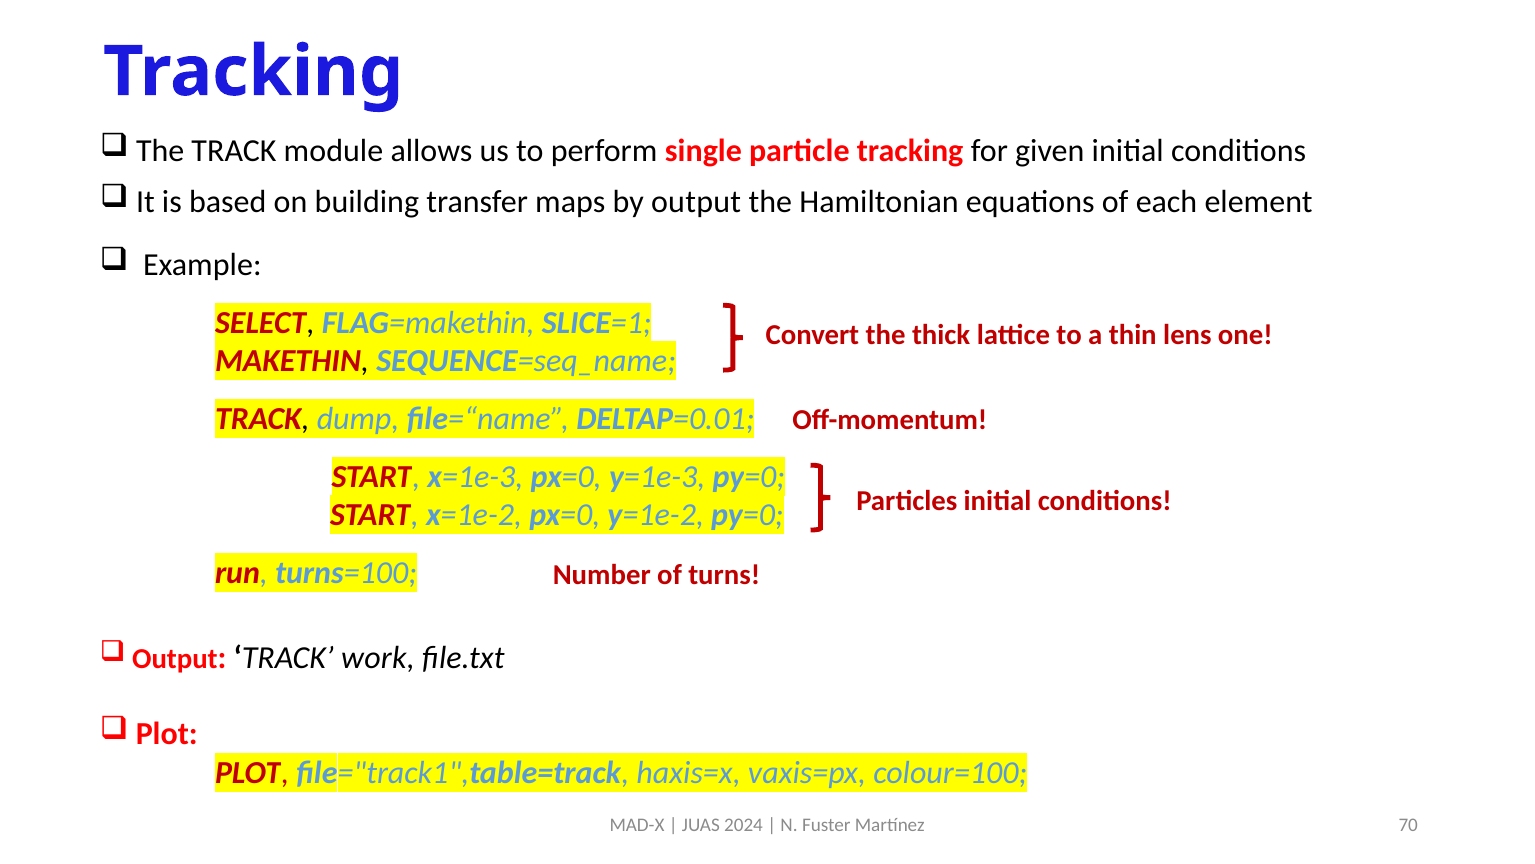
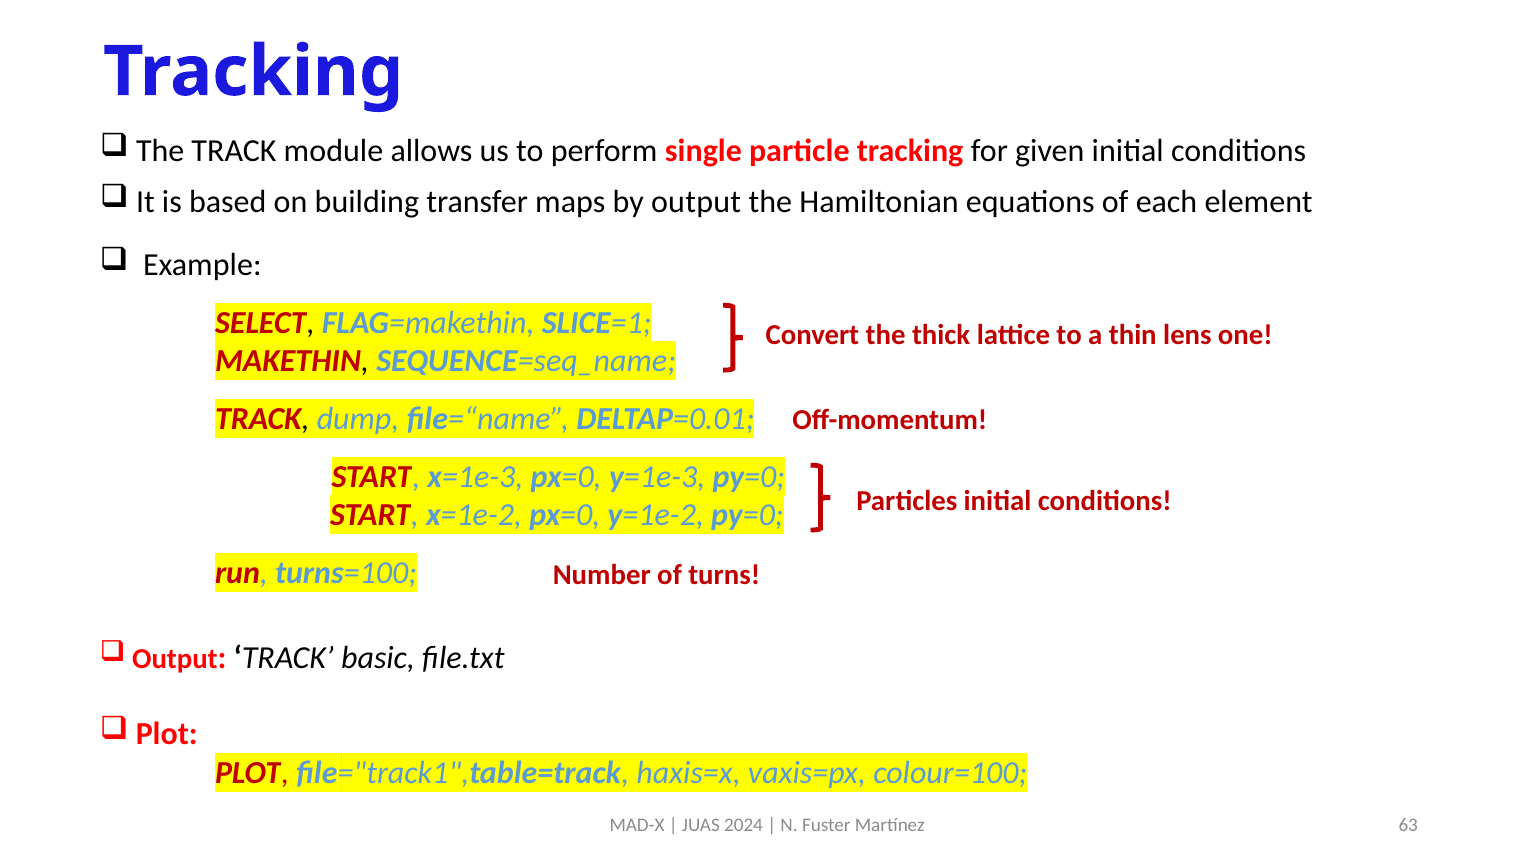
work: work -> basic
70: 70 -> 63
